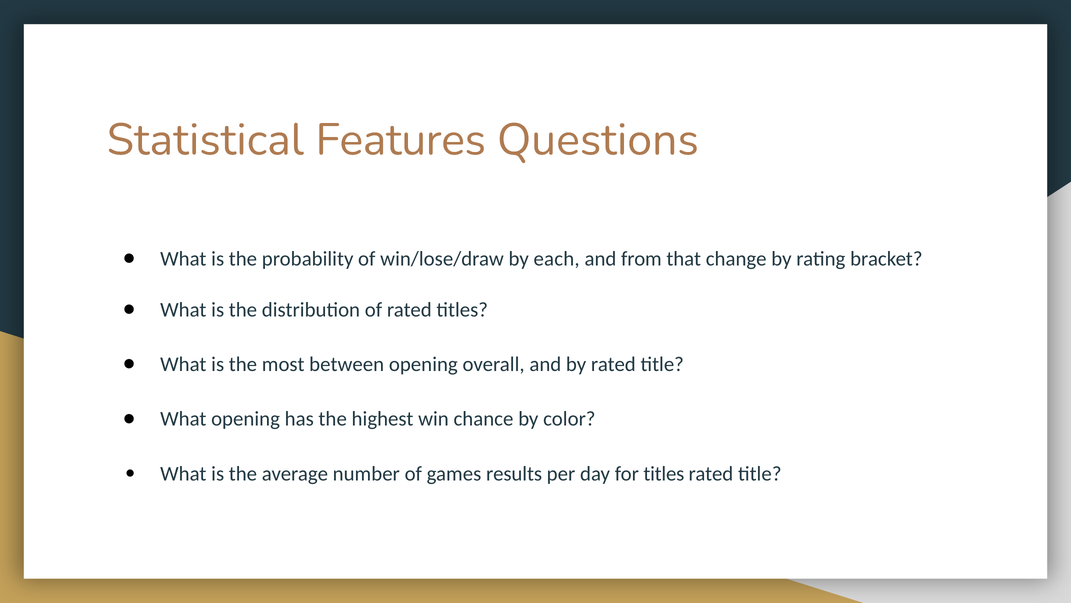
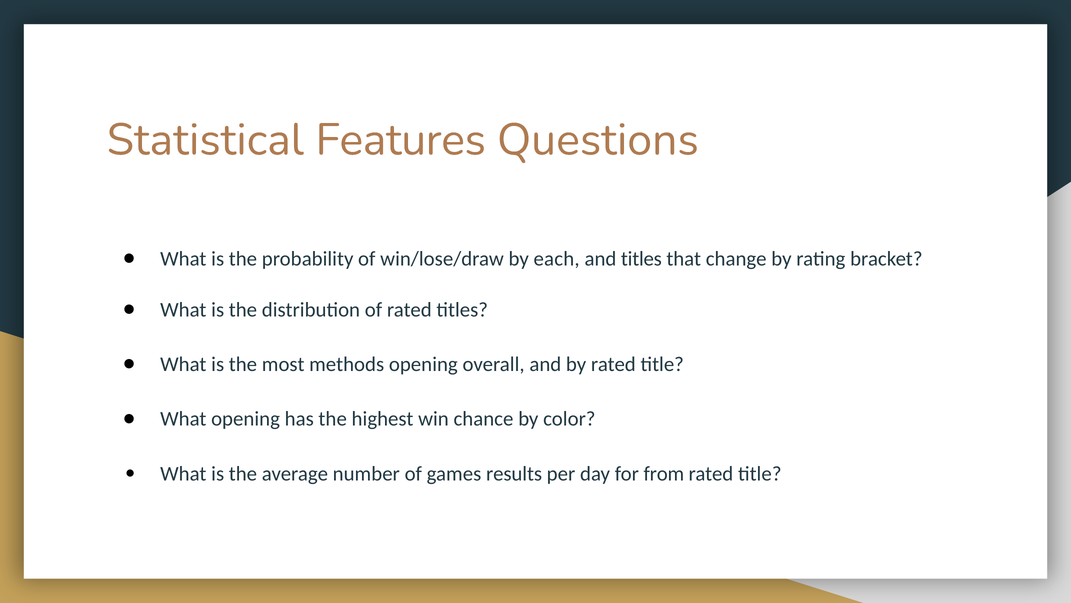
and from: from -> titles
between: between -> methods
for titles: titles -> from
